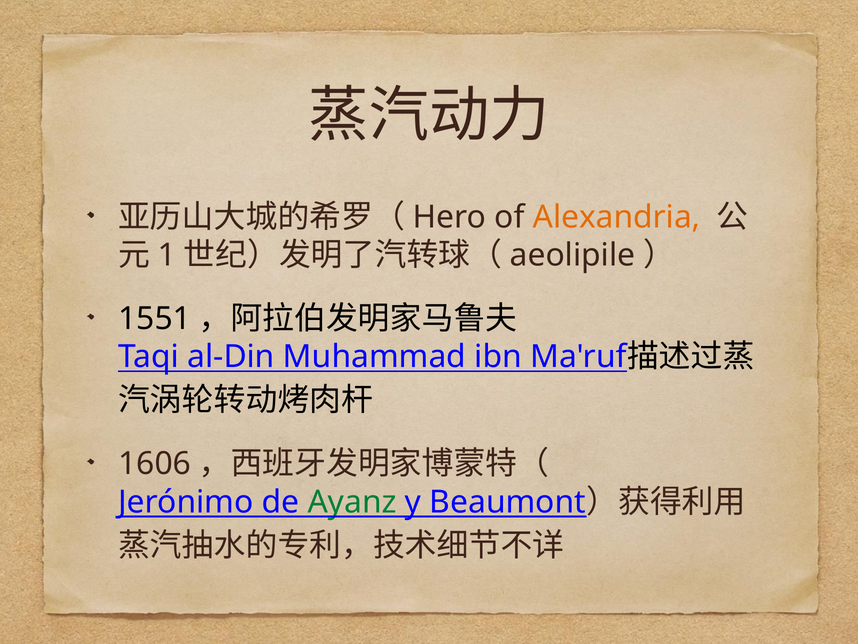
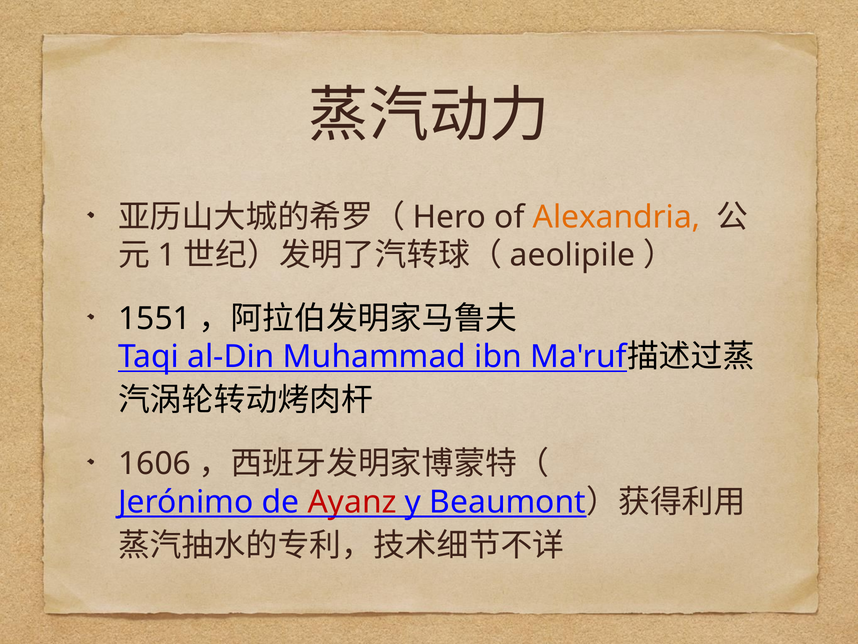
Ayanz colour: green -> red
